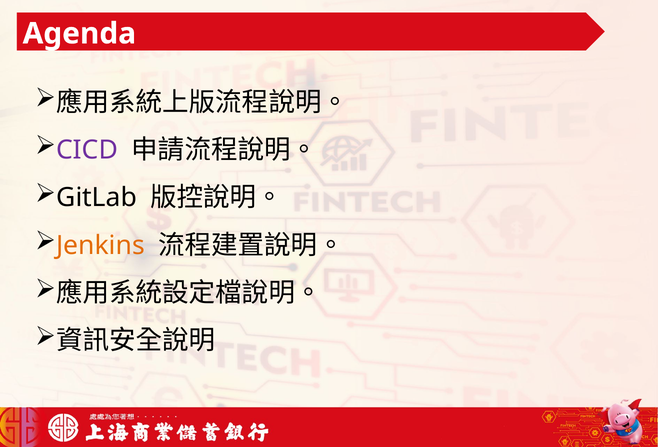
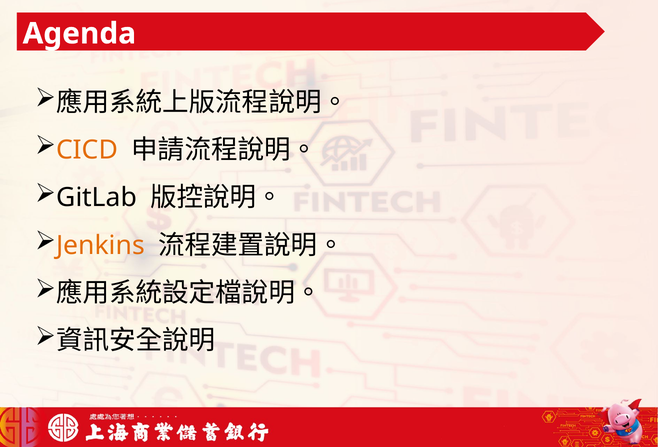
CICD colour: purple -> orange
